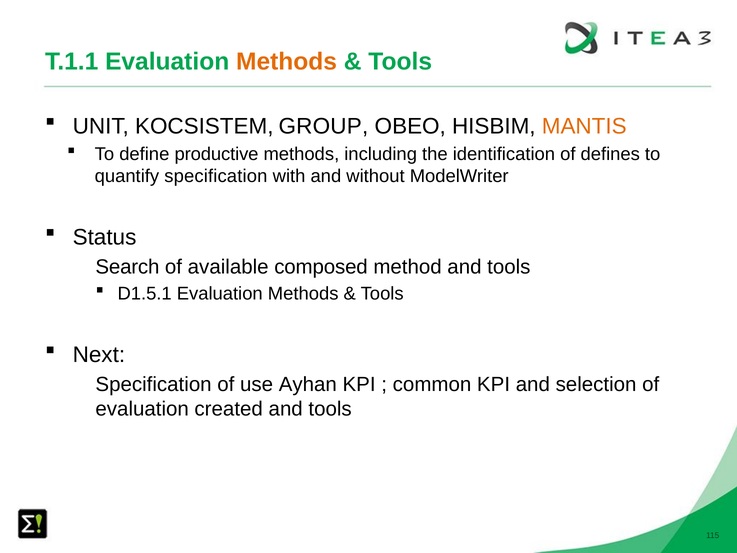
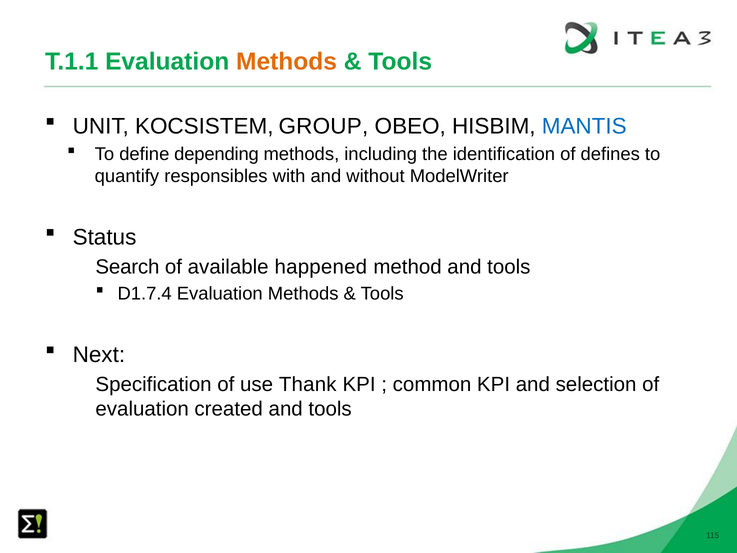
MANTIS colour: orange -> blue
productive: productive -> depending
quantify specification: specification -> responsibles
composed: composed -> happened
D1.5.1: D1.5.1 -> D1.7.4
Ayhan: Ayhan -> Thank
